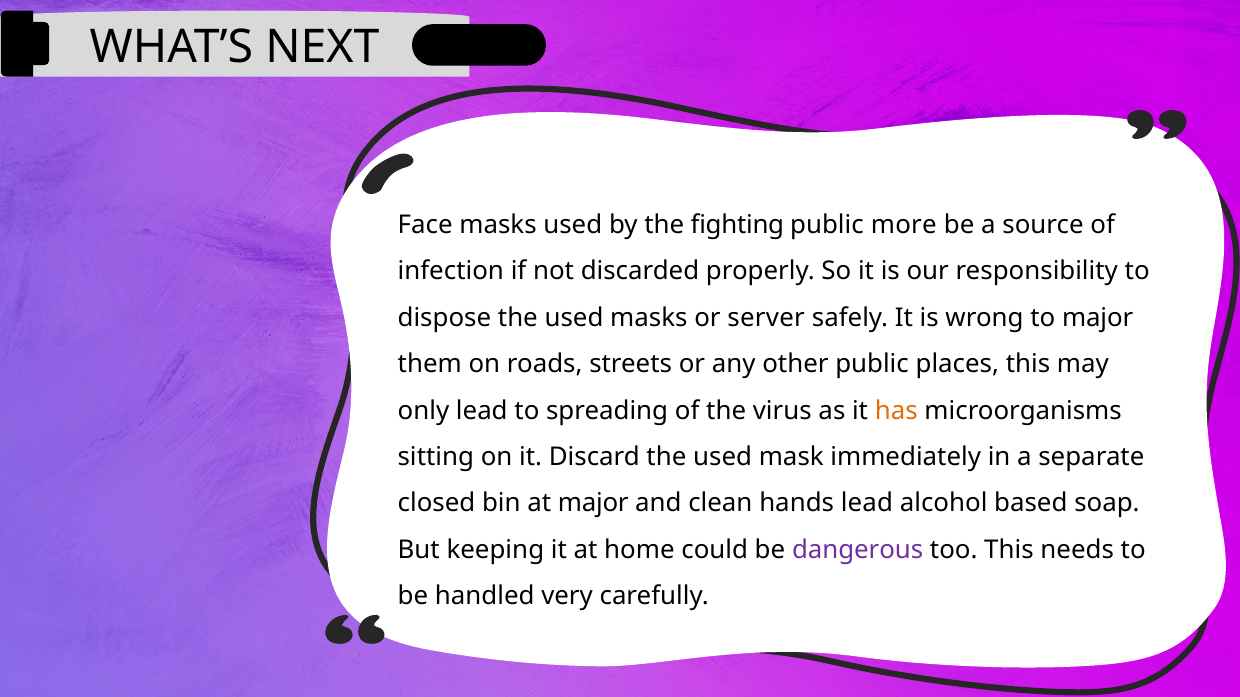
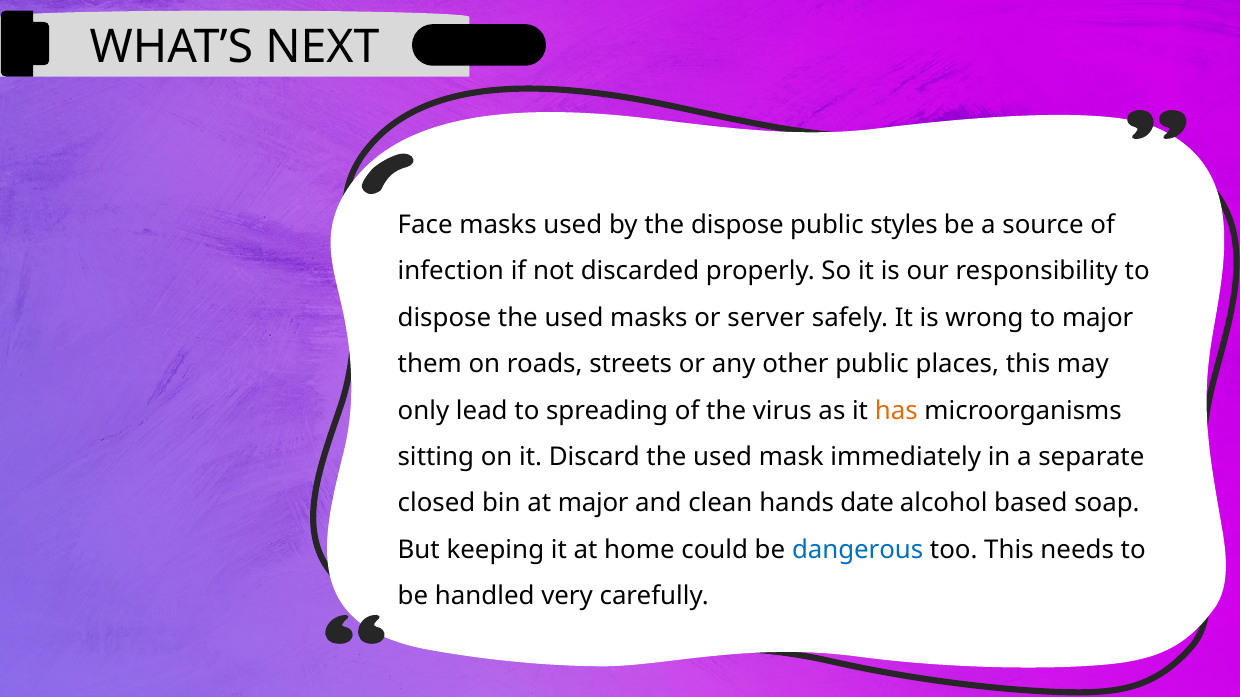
the fighting: fighting -> dispose
more: more -> styles
hands lead: lead -> date
dangerous colour: purple -> blue
